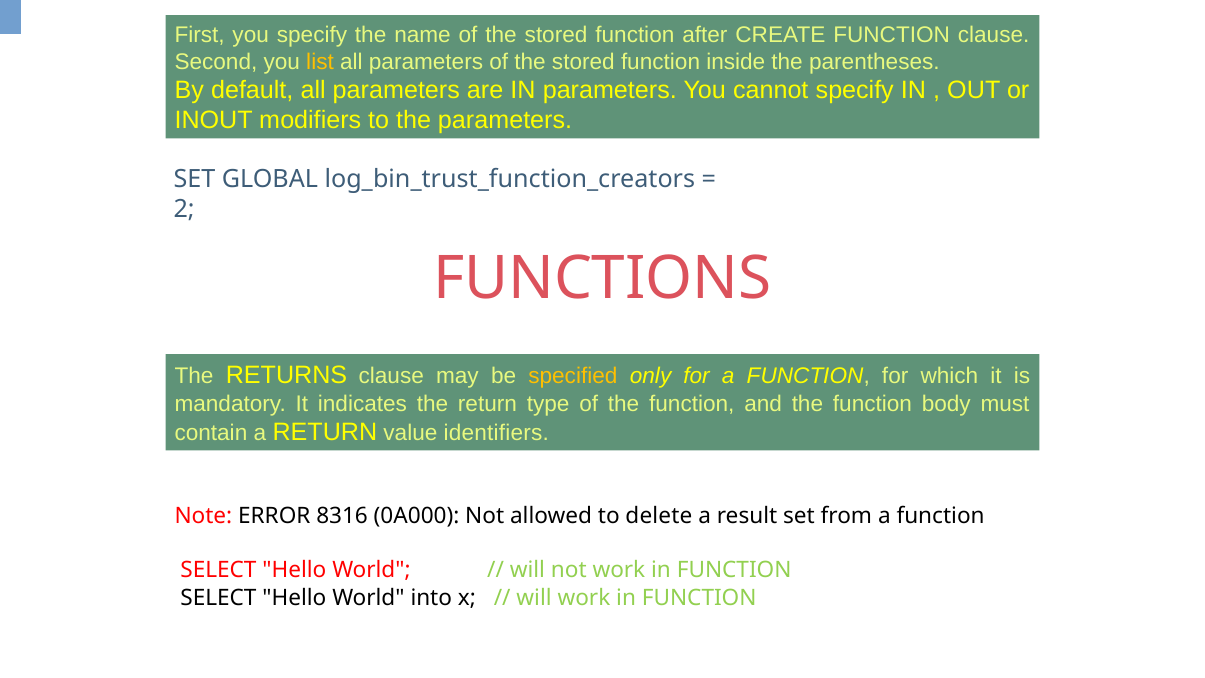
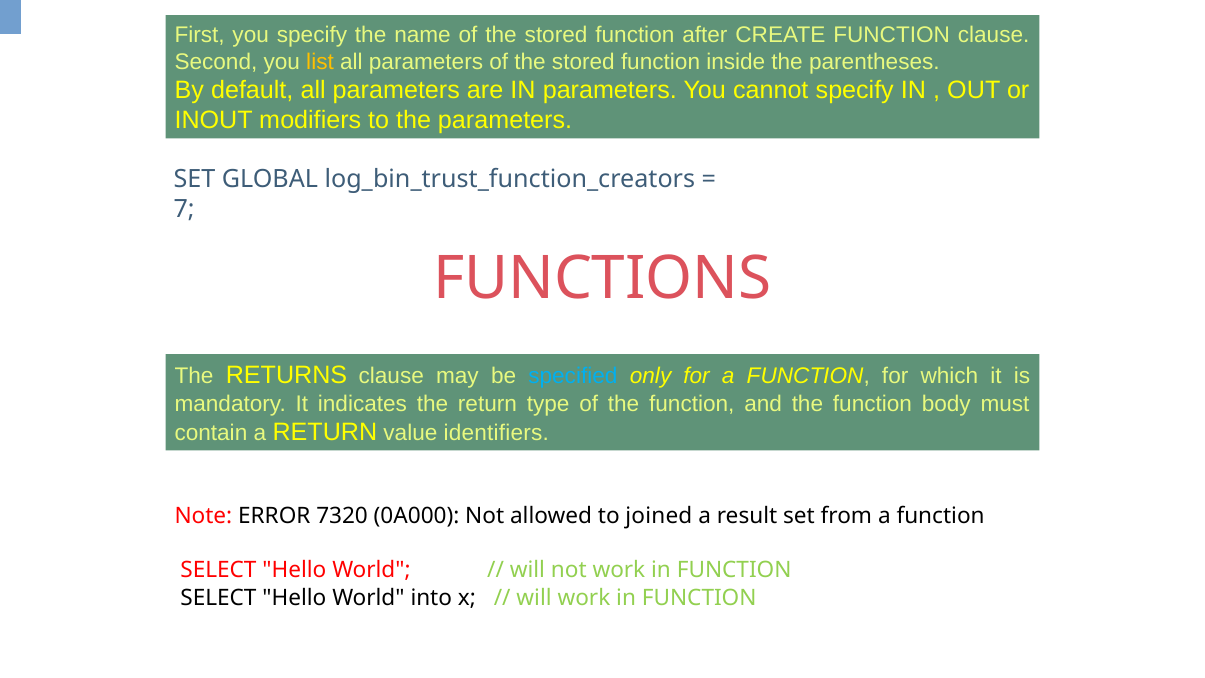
2: 2 -> 7
specified colour: yellow -> light blue
8316: 8316 -> 7320
delete: delete -> joined
